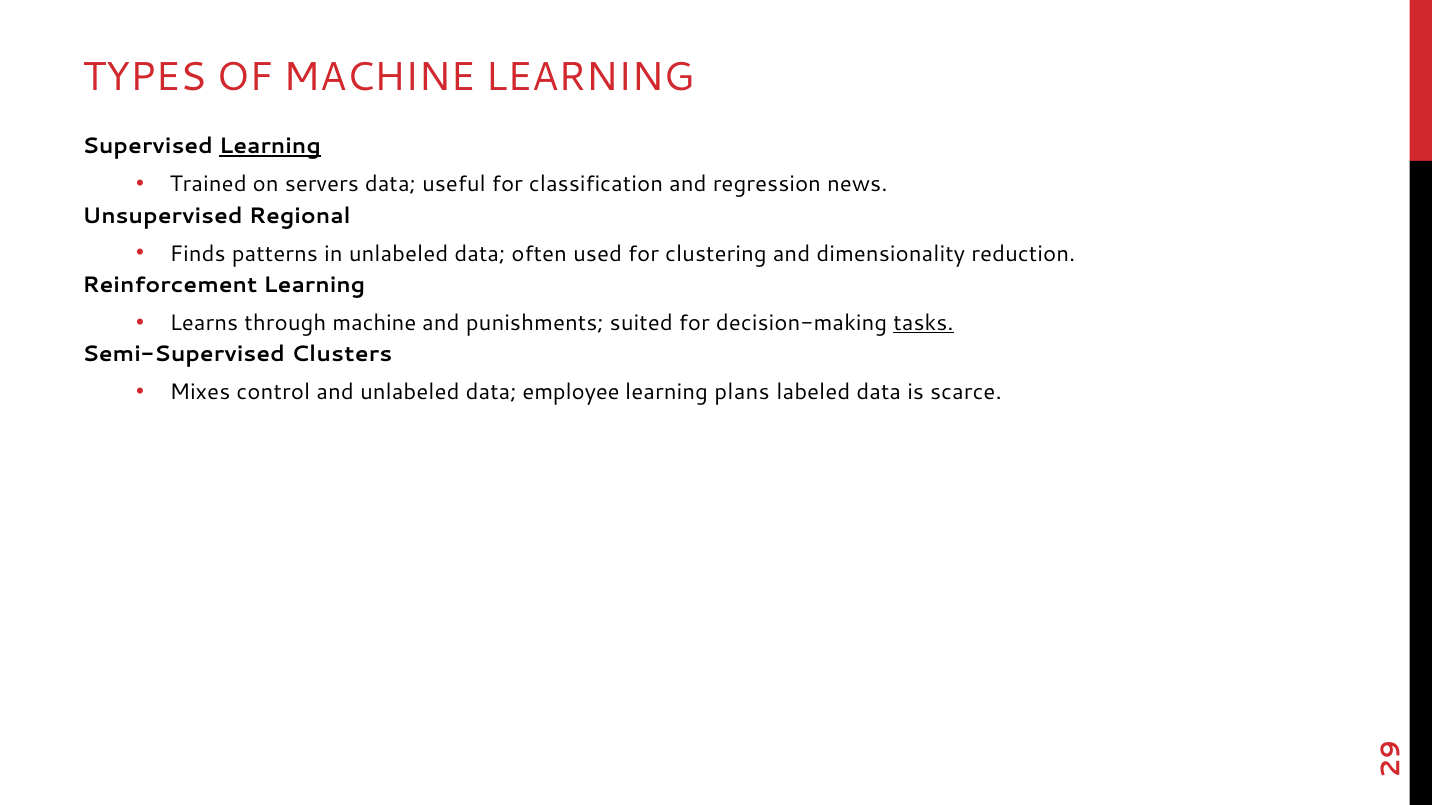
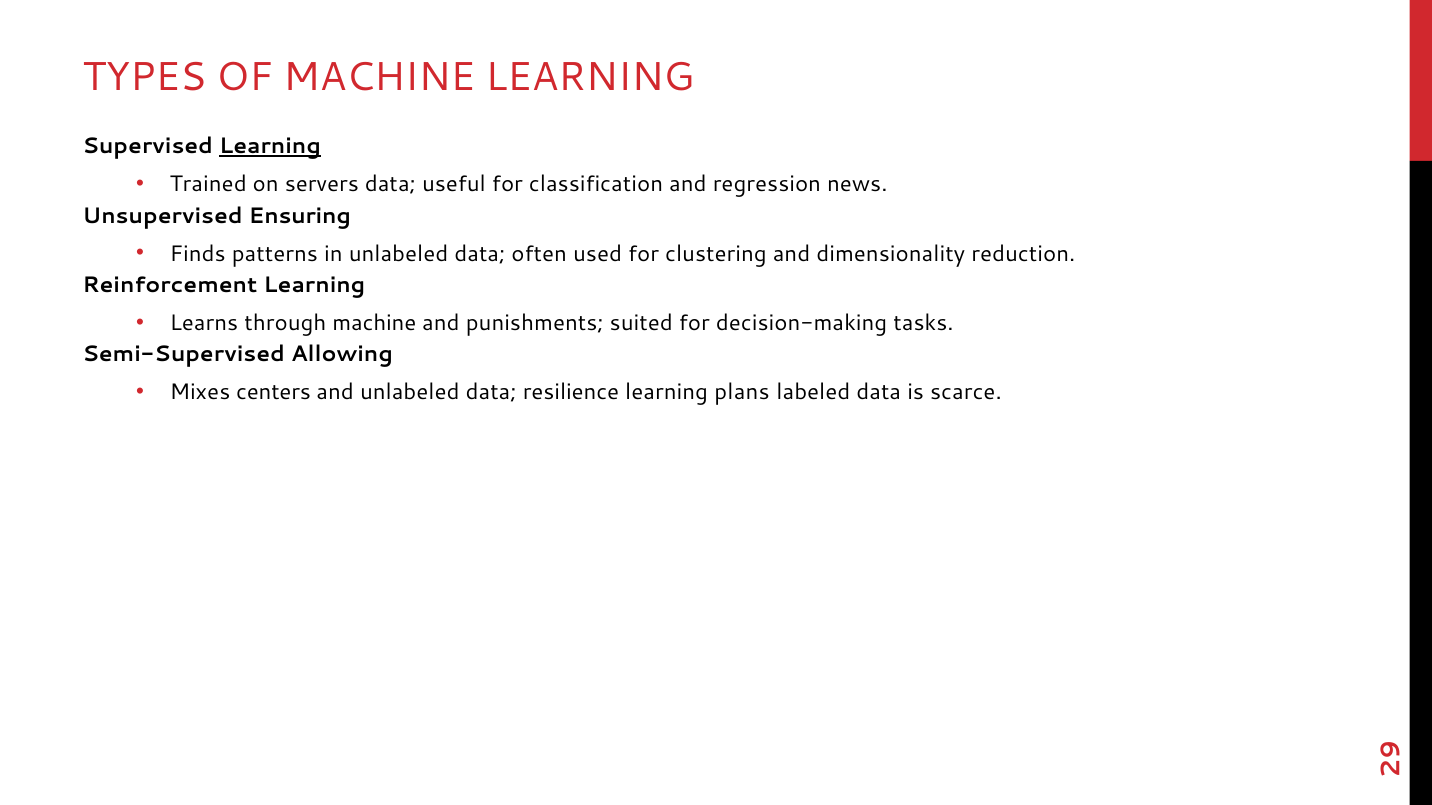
Regional: Regional -> Ensuring
tasks underline: present -> none
Clusters: Clusters -> Allowing
control: control -> centers
employee: employee -> resilience
